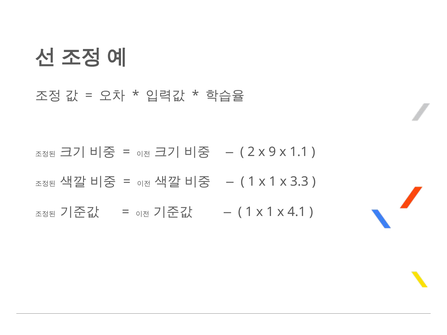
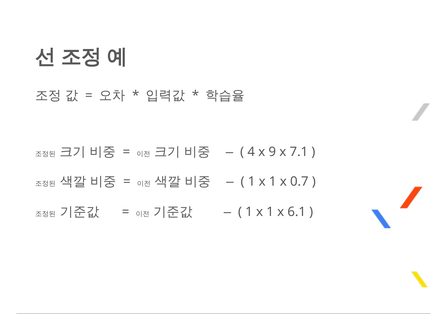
2: 2 -> 4
1.1: 1.1 -> 7.1
3.3: 3.3 -> 0.7
4.1: 4.1 -> 6.1
